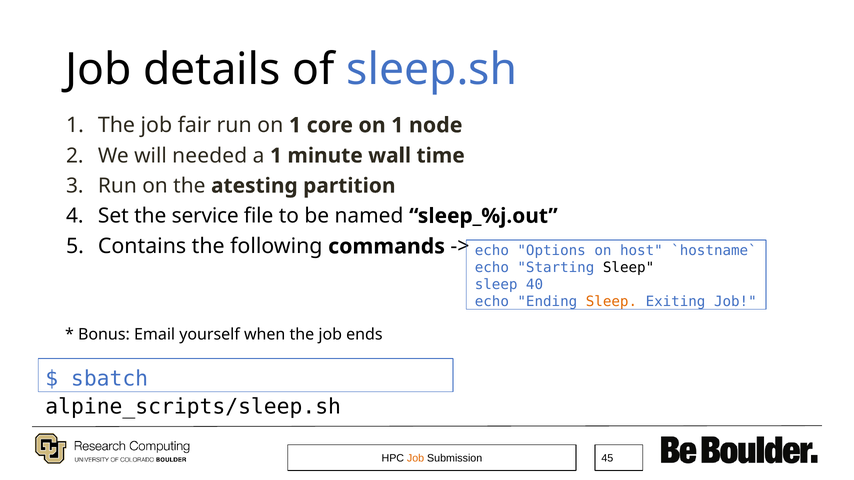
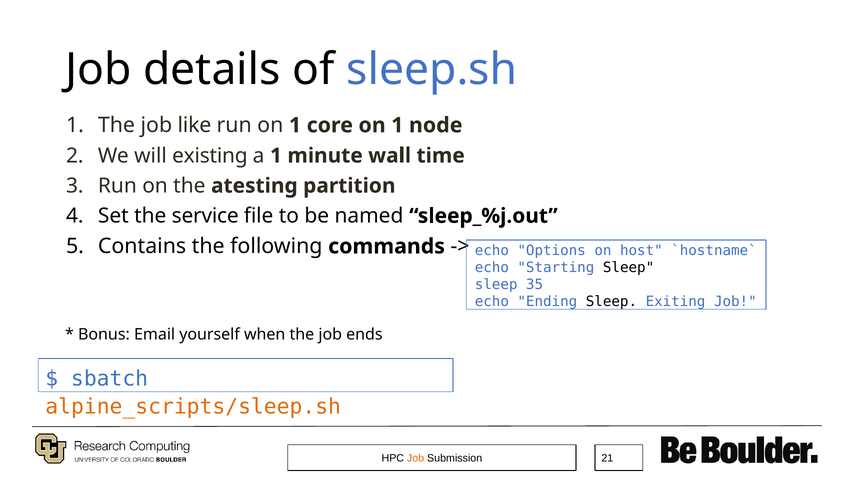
fair: fair -> like
needed: needed -> existing
40: 40 -> 35
Sleep at (611, 302) colour: orange -> black
alpine_scripts/sleep.sh colour: black -> orange
45: 45 -> 21
